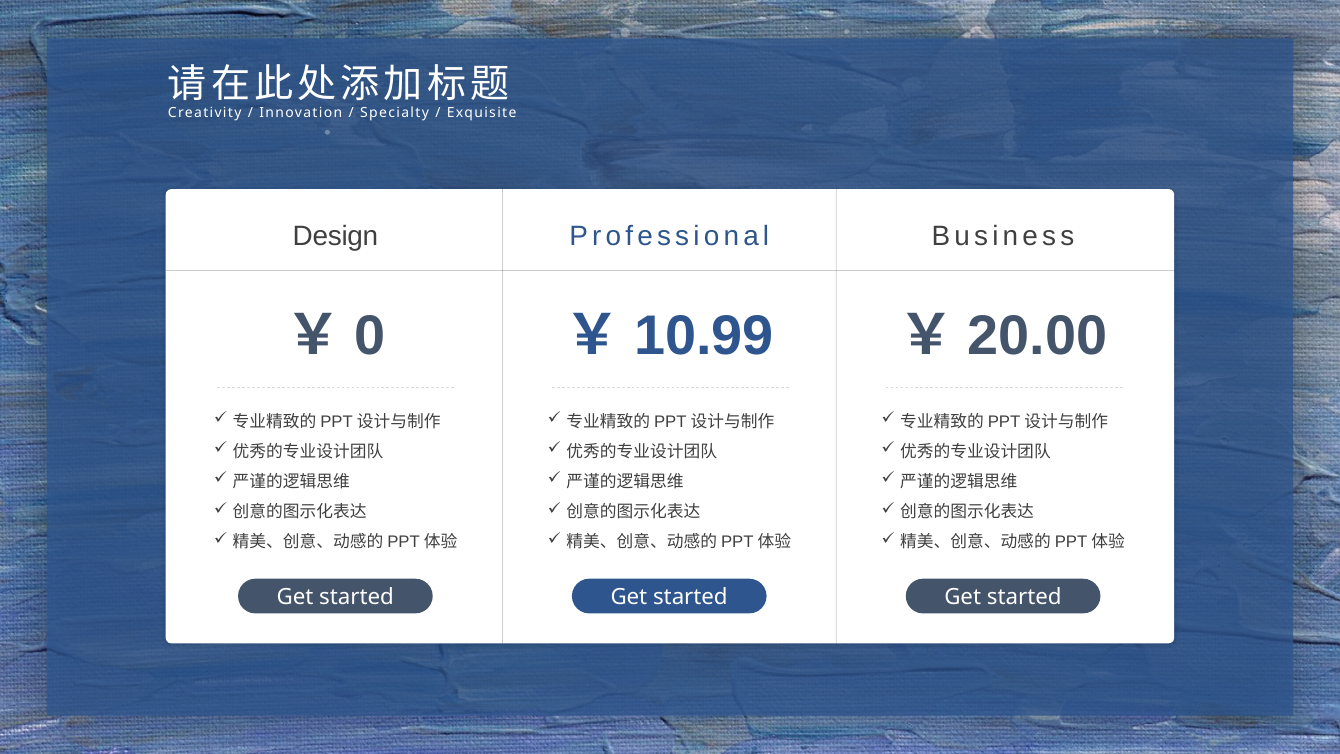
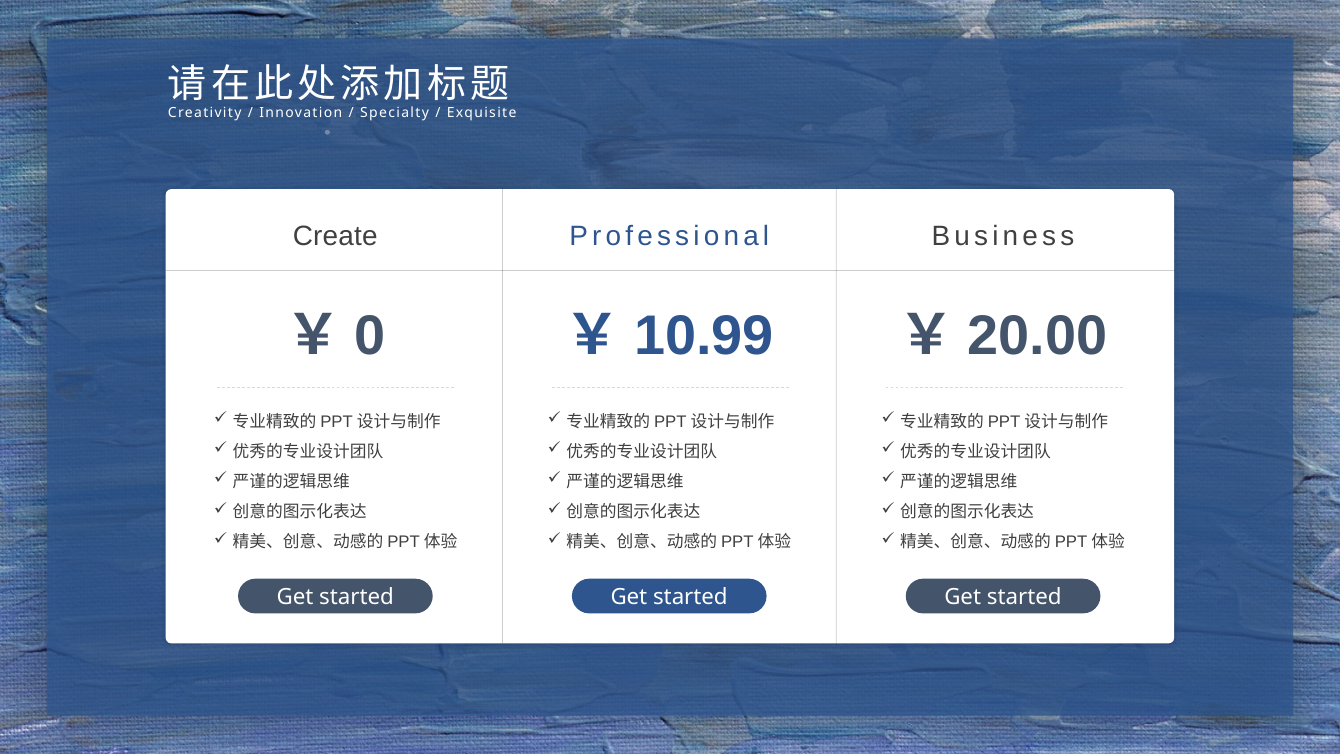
Design: Design -> Create
